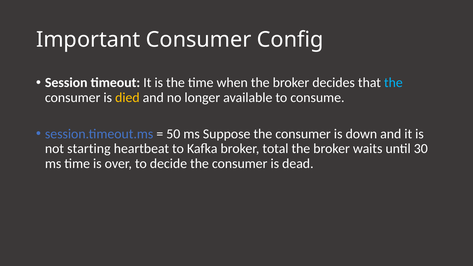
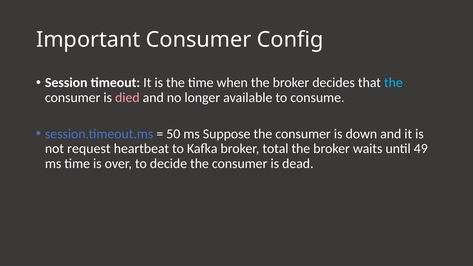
died colour: yellow -> pink
starting: starting -> request
30: 30 -> 49
